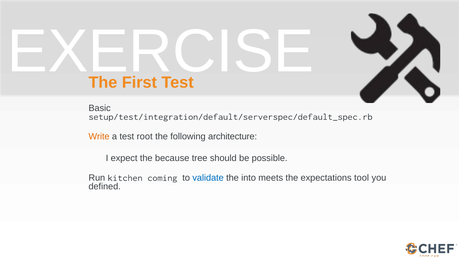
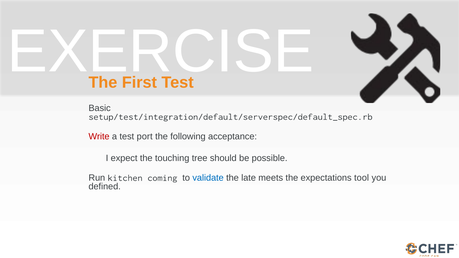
Write colour: orange -> red
root: root -> port
architecture: architecture -> acceptance
because: because -> touching
into: into -> late
